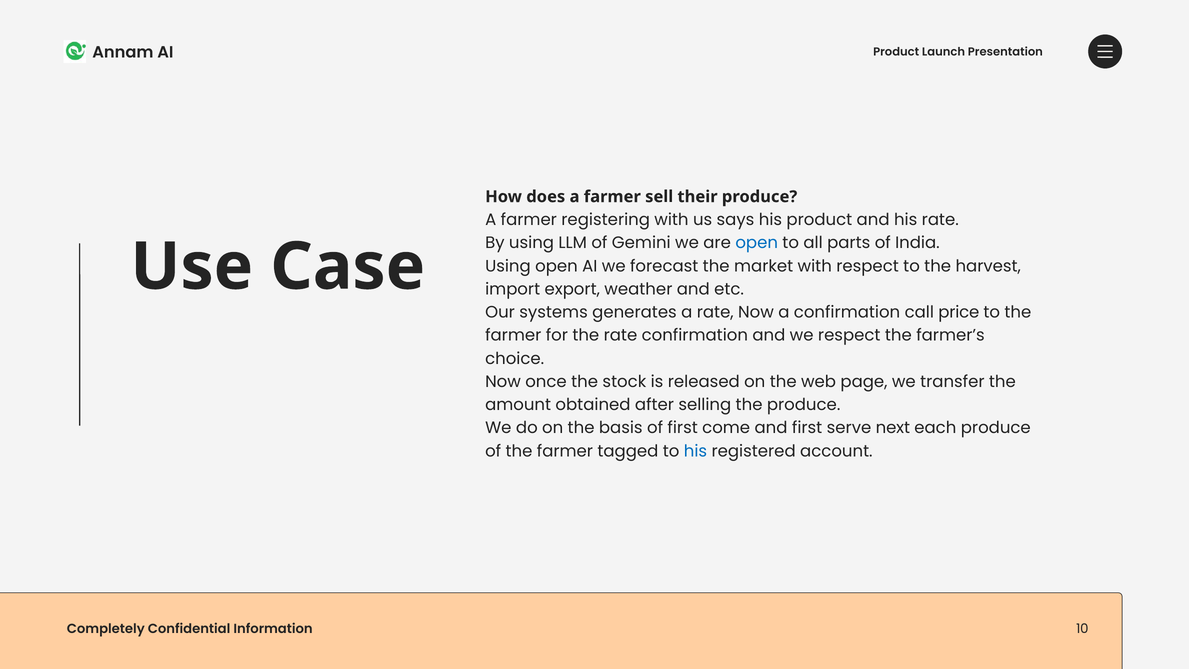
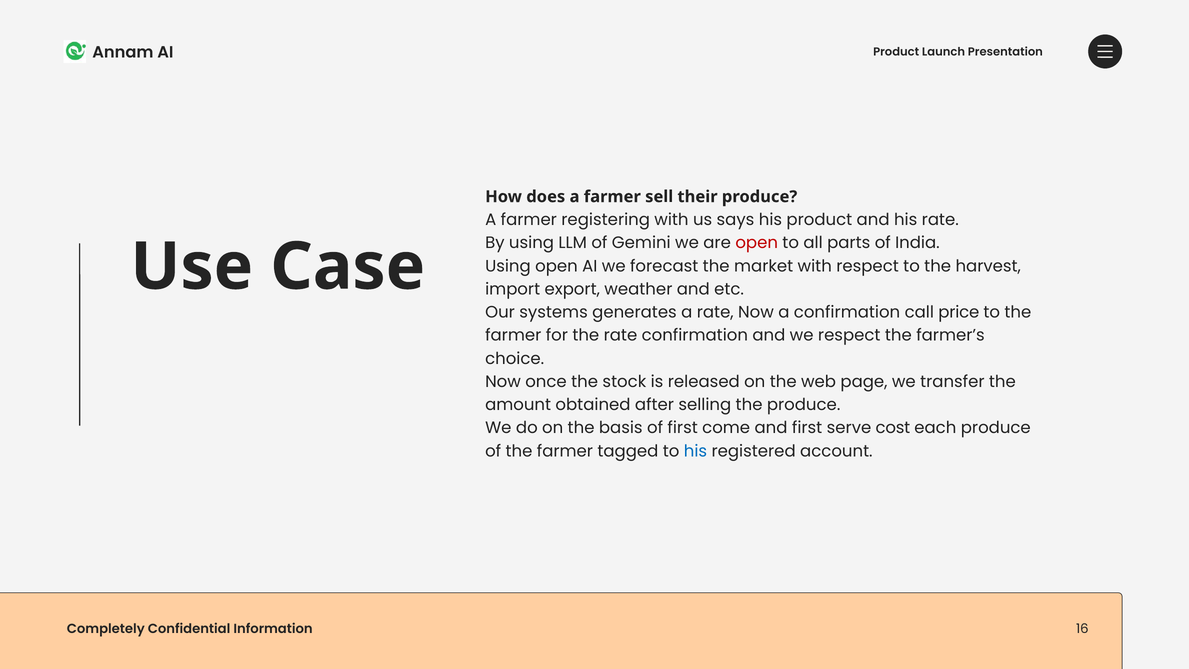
open at (757, 243) colour: blue -> red
next: next -> cost
10: 10 -> 16
